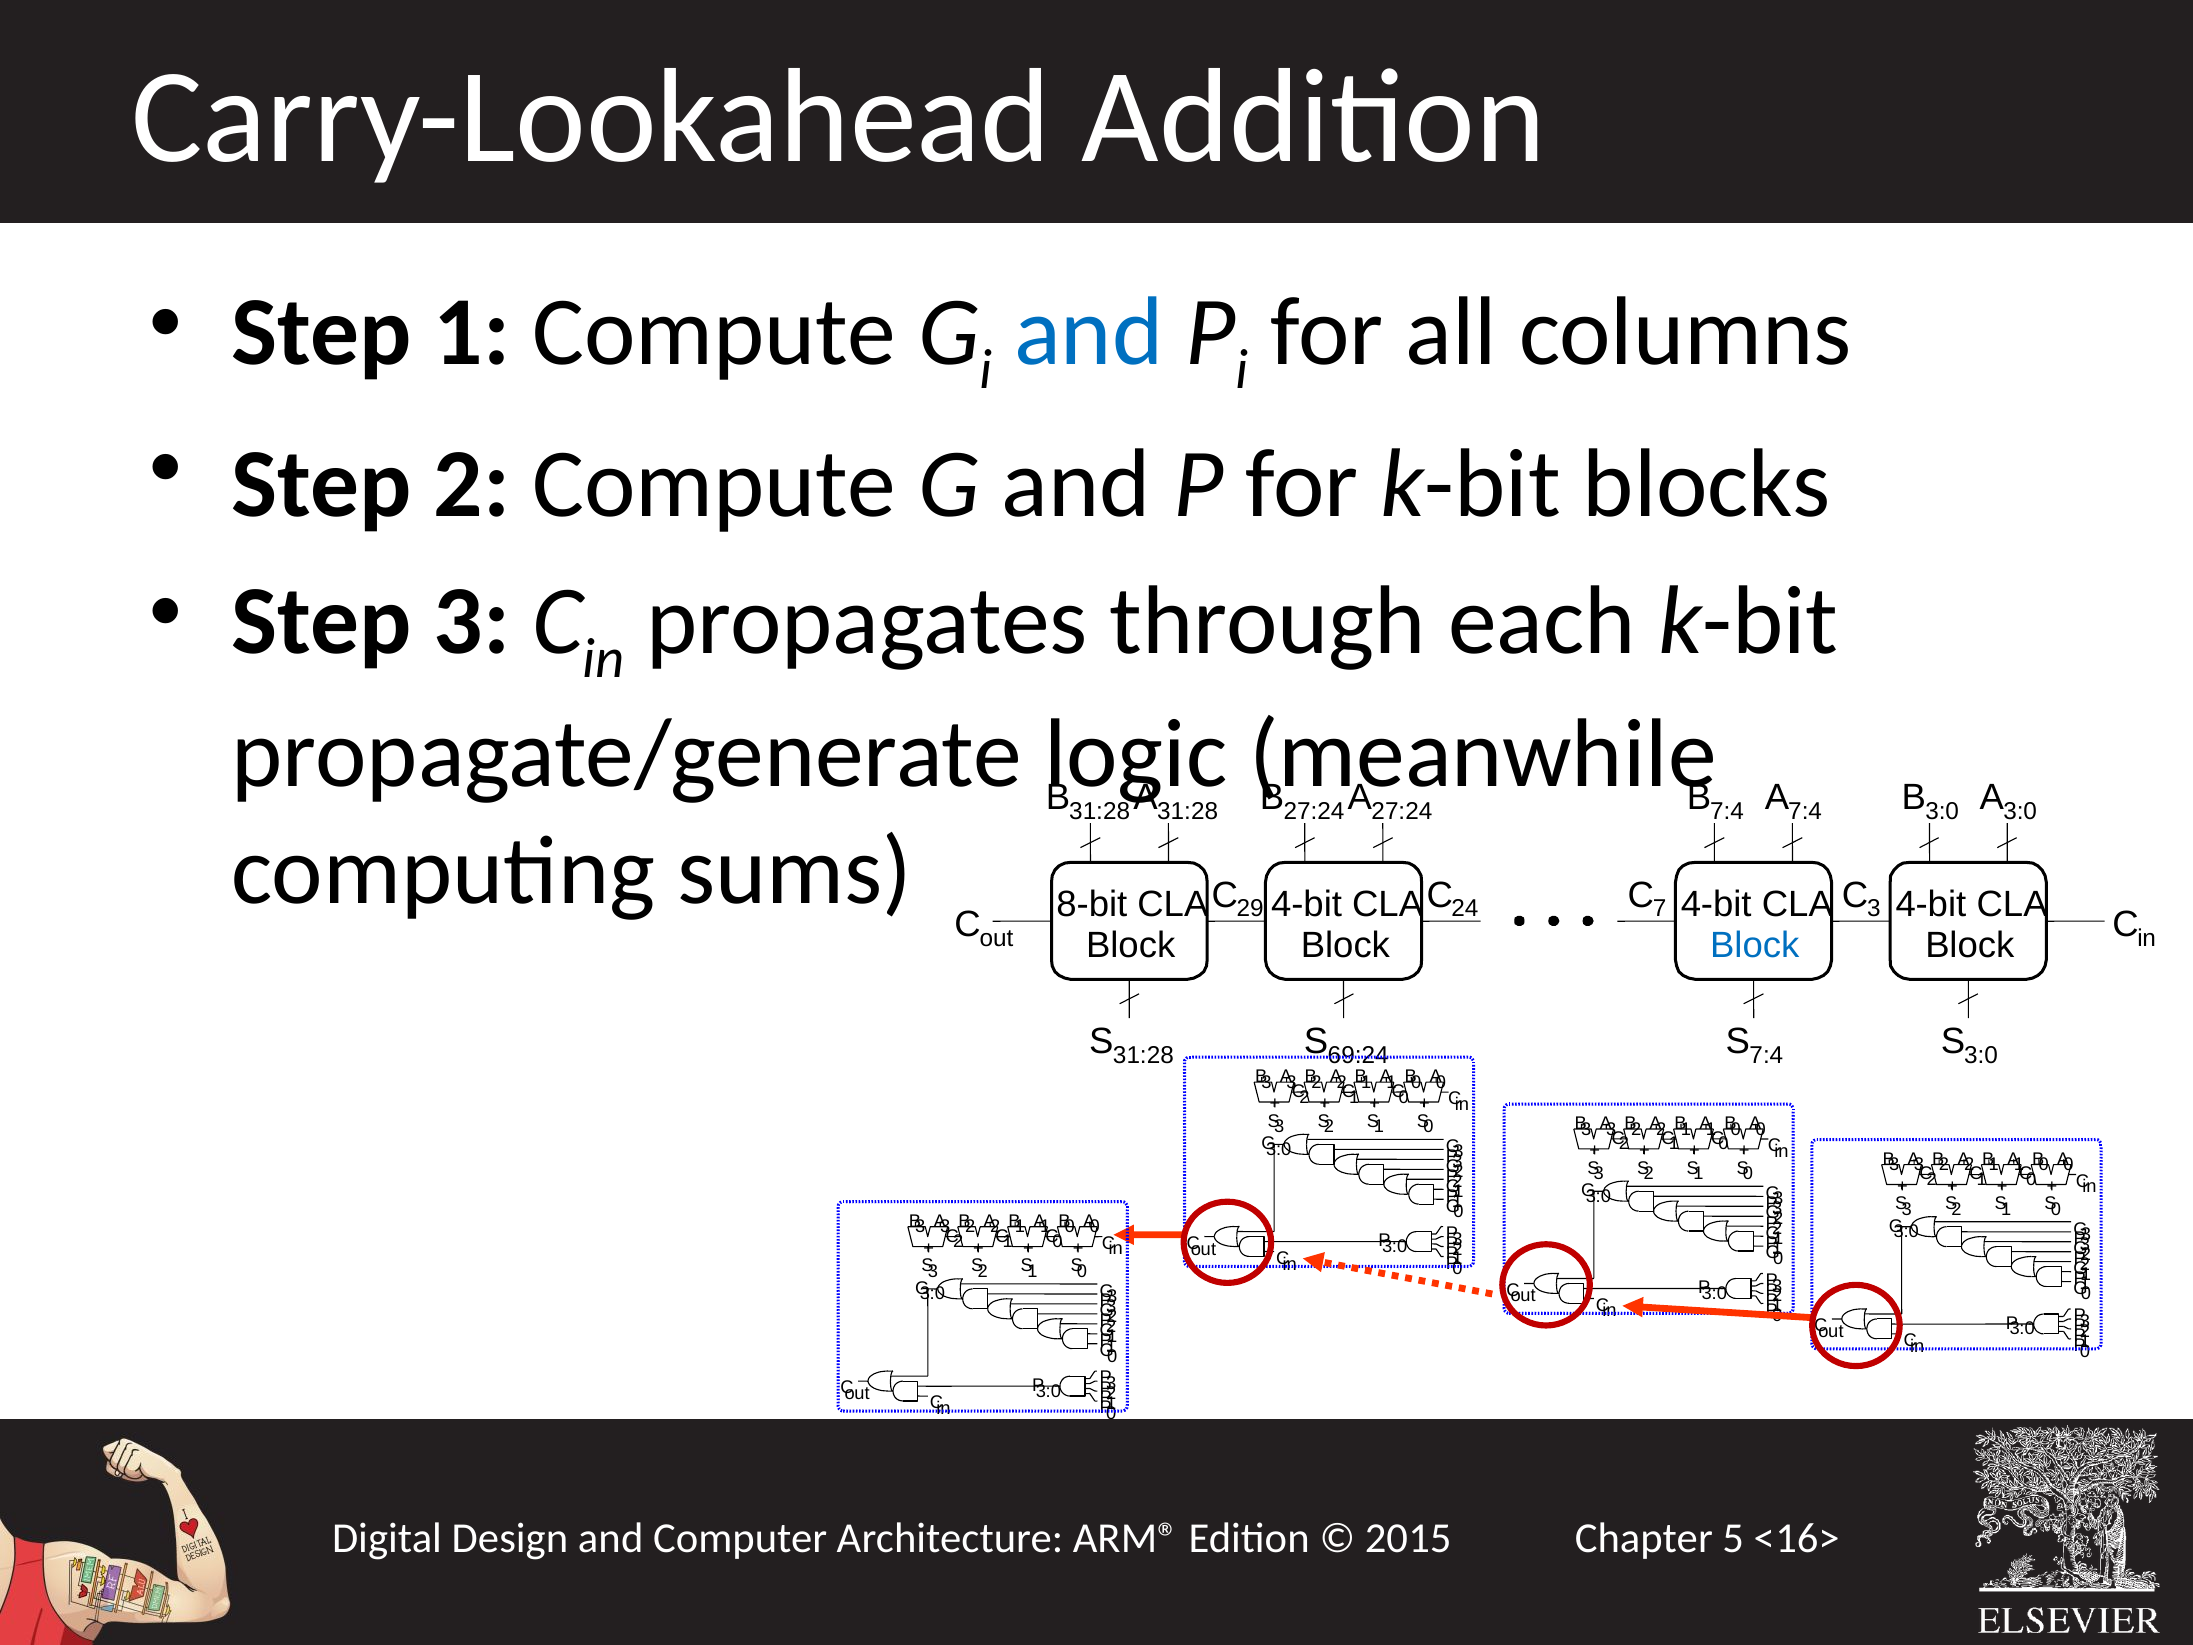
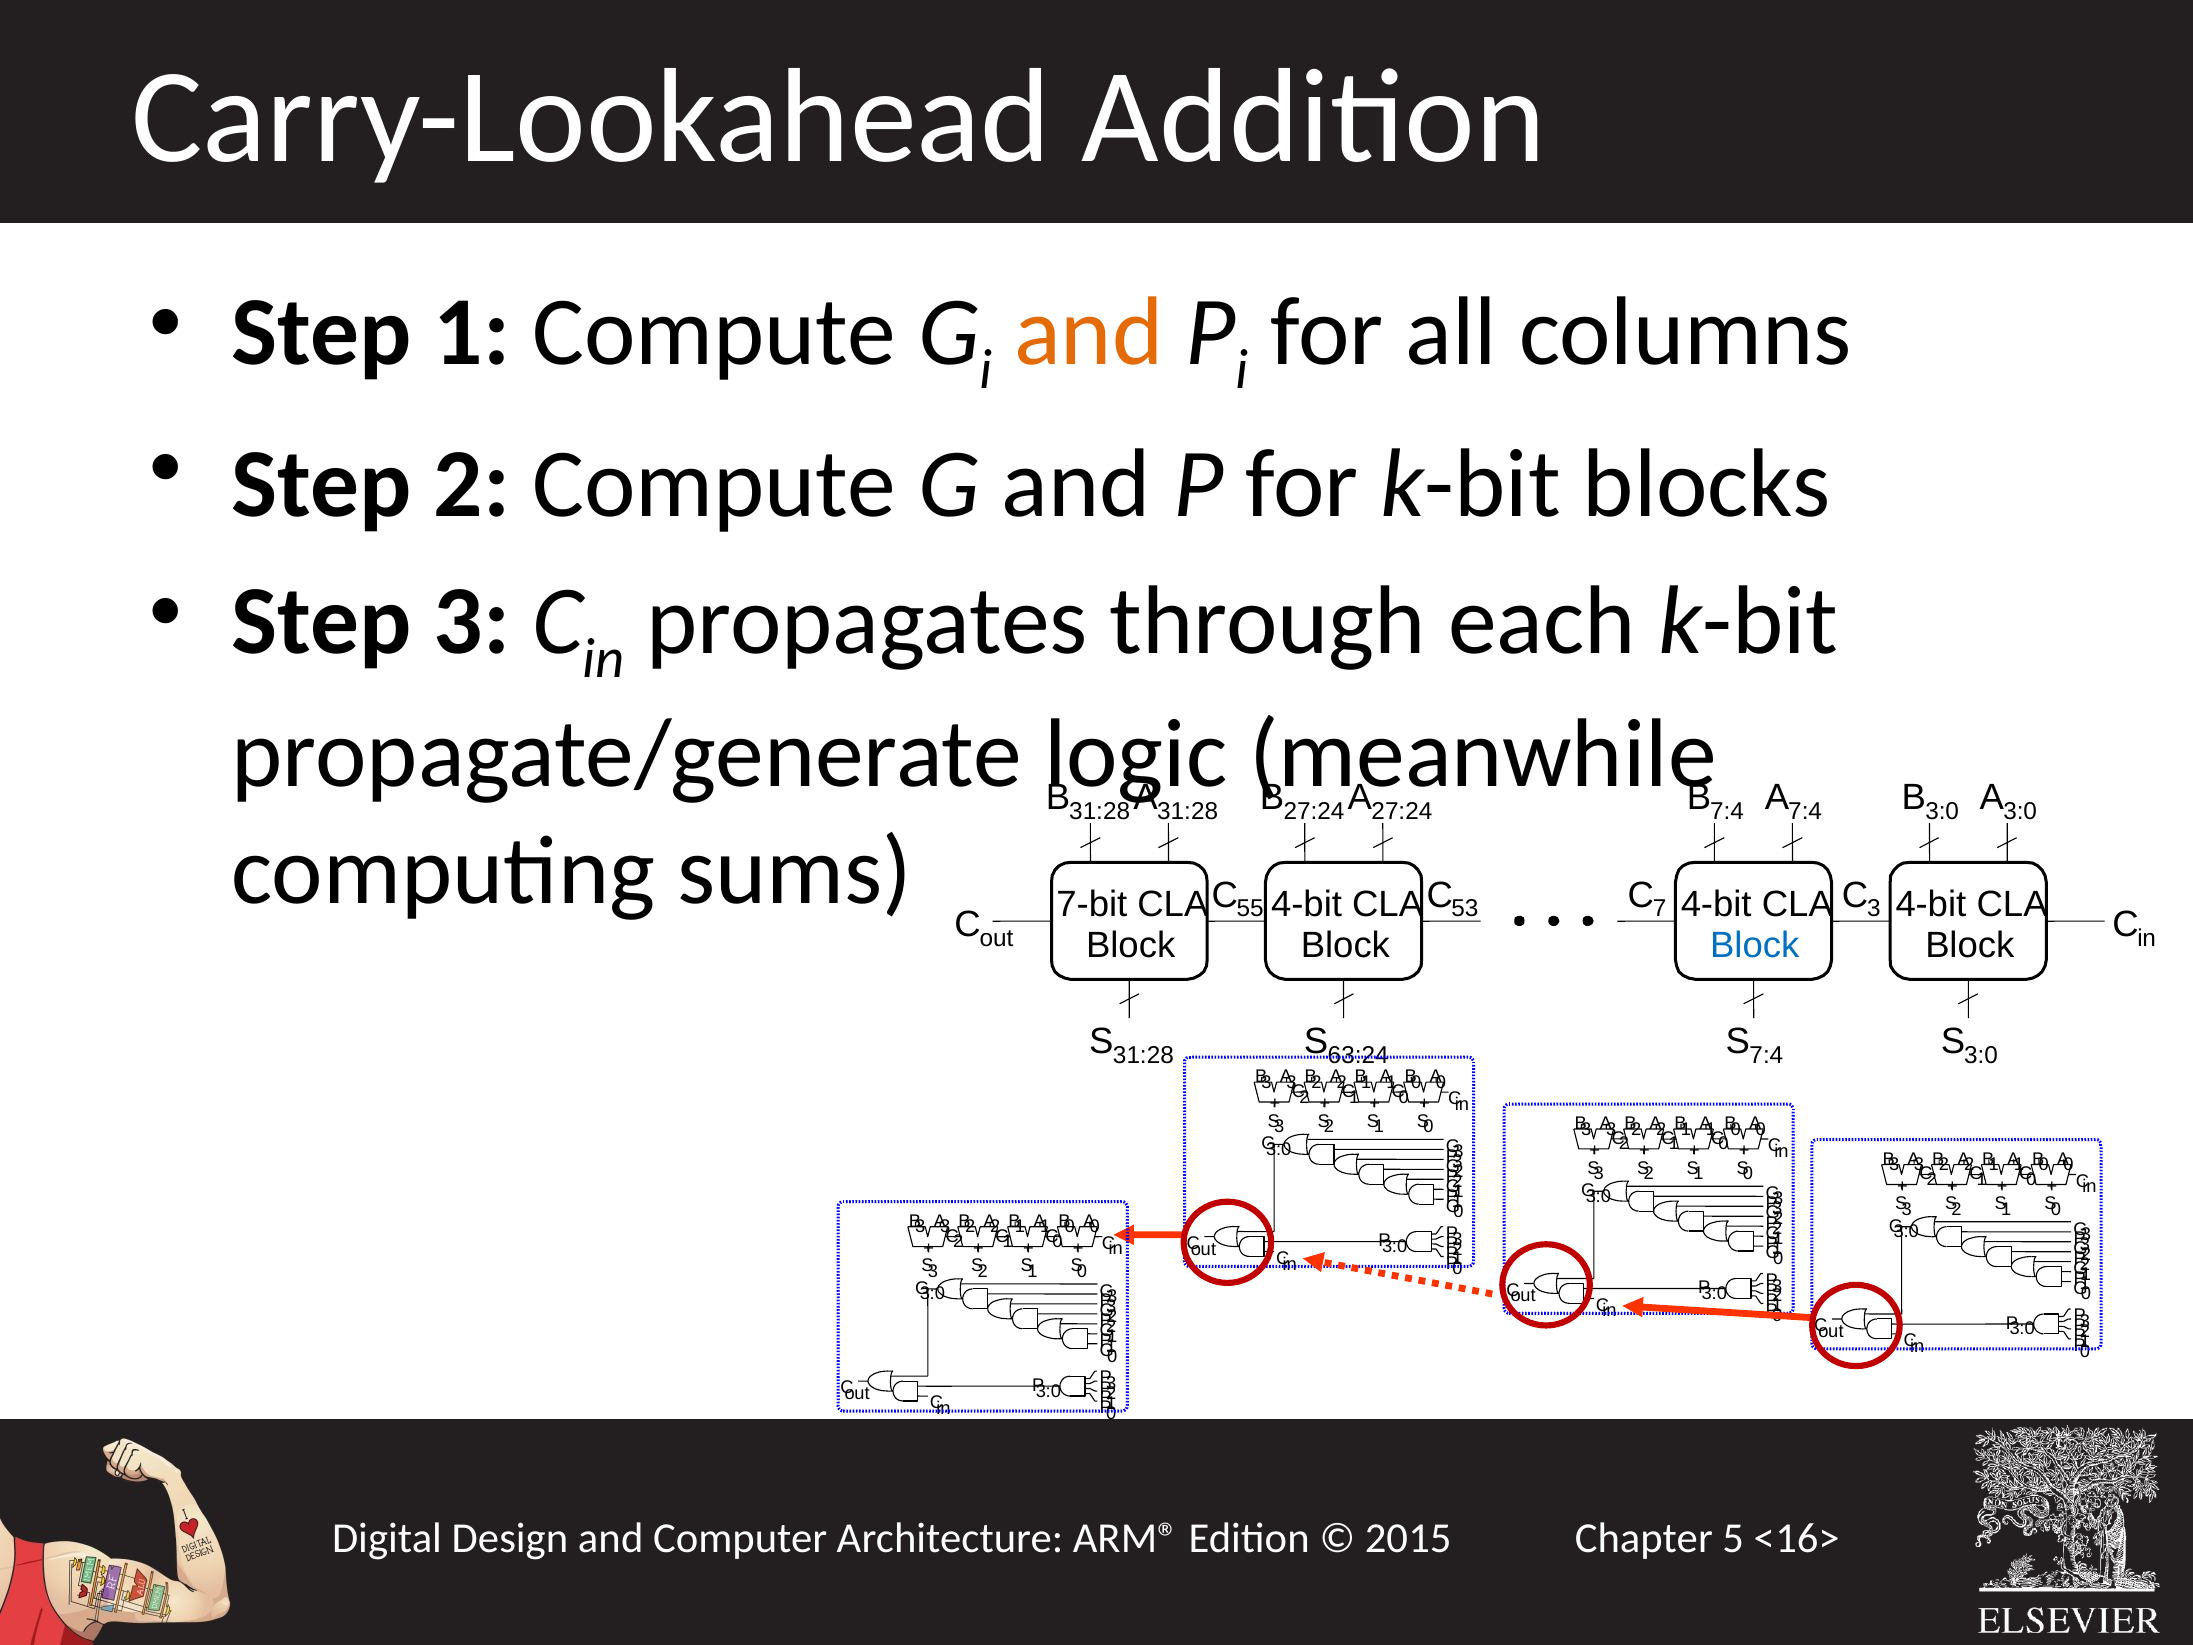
and at (1089, 332) colour: blue -> orange
29: 29 -> 55
24: 24 -> 53
8-bit: 8-bit -> 7-bit
69:24: 69:24 -> 63:24
